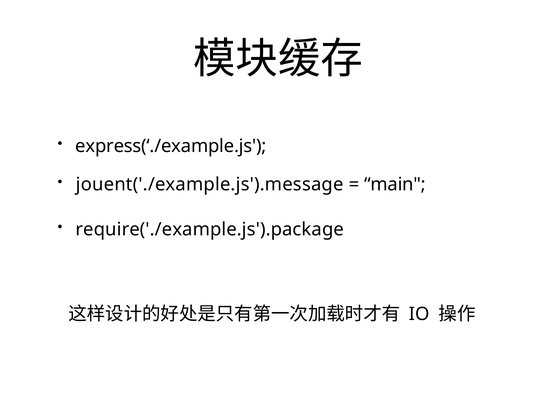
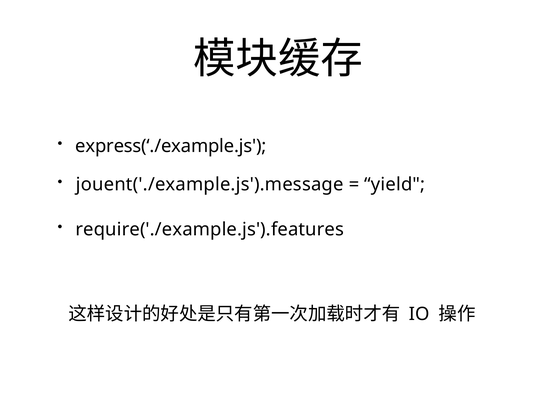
main: main -> yield
require('./example.js').package: require('./example.js').package -> require('./example.js').features
